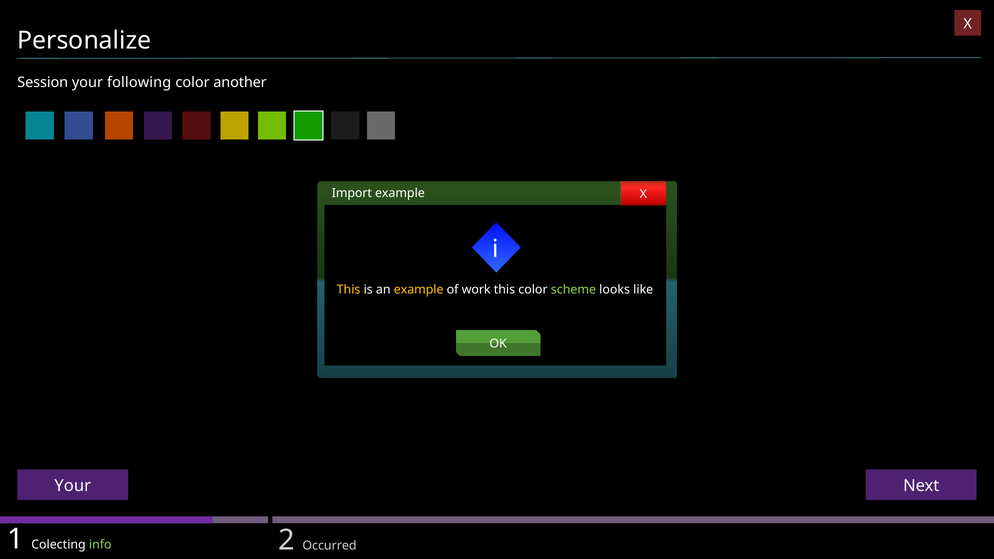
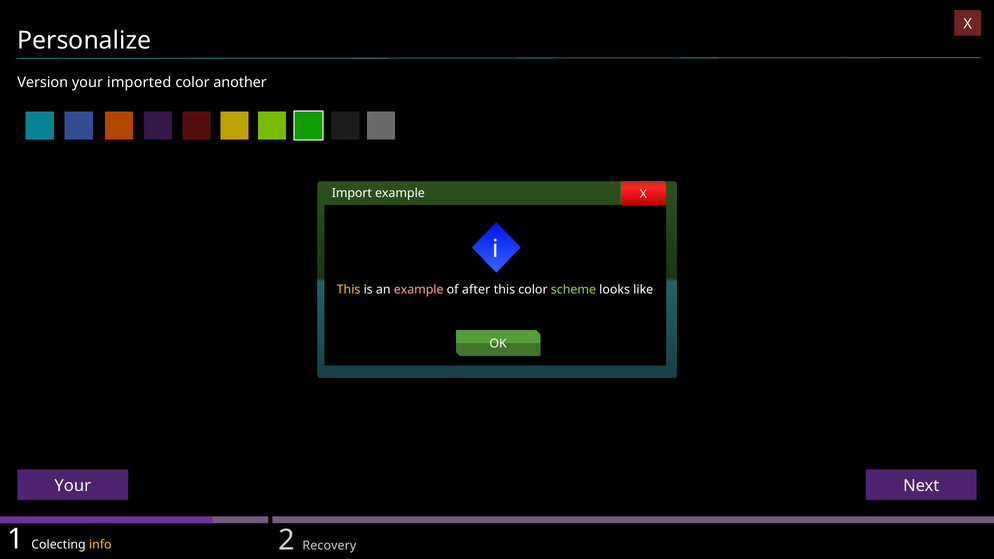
Session: Session -> Version
following: following -> imported
example at (419, 290) colour: yellow -> pink
work: work -> after
info colour: light green -> yellow
Occurred: Occurred -> Recovery
